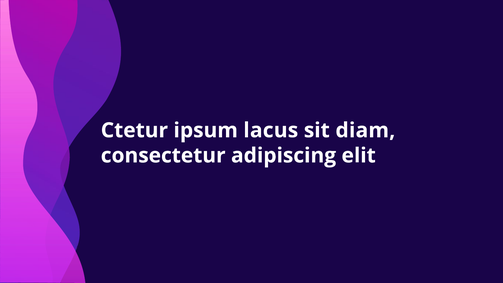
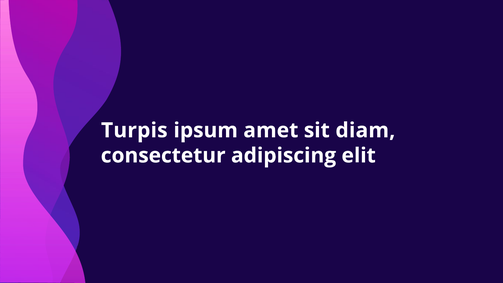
Ctetur: Ctetur -> Turpis
lacus: lacus -> amet
